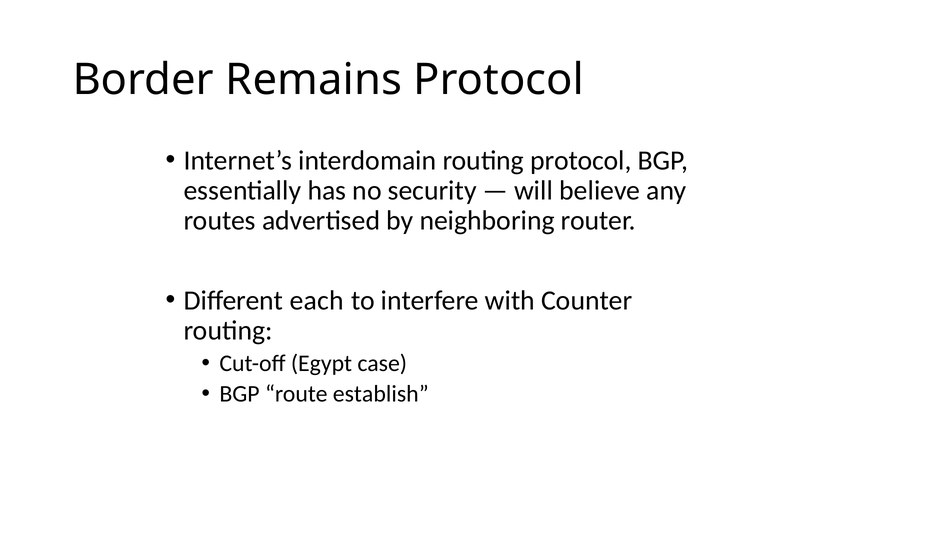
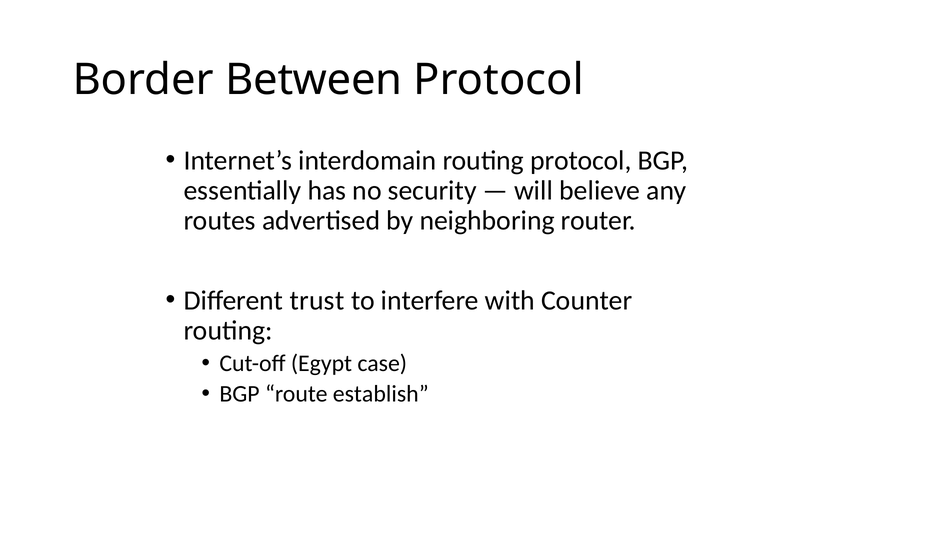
Remains: Remains -> Between
each: each -> trust
